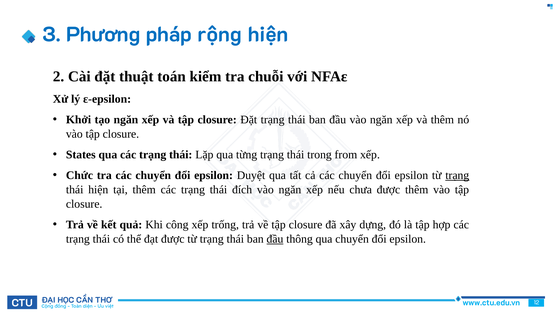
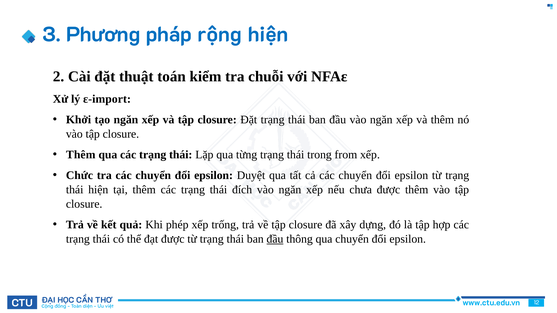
ε-epsilon: ε-epsilon -> ε-import
States at (81, 155): States -> Thêm
trạng at (457, 175) underline: present -> none
công: công -> phép
